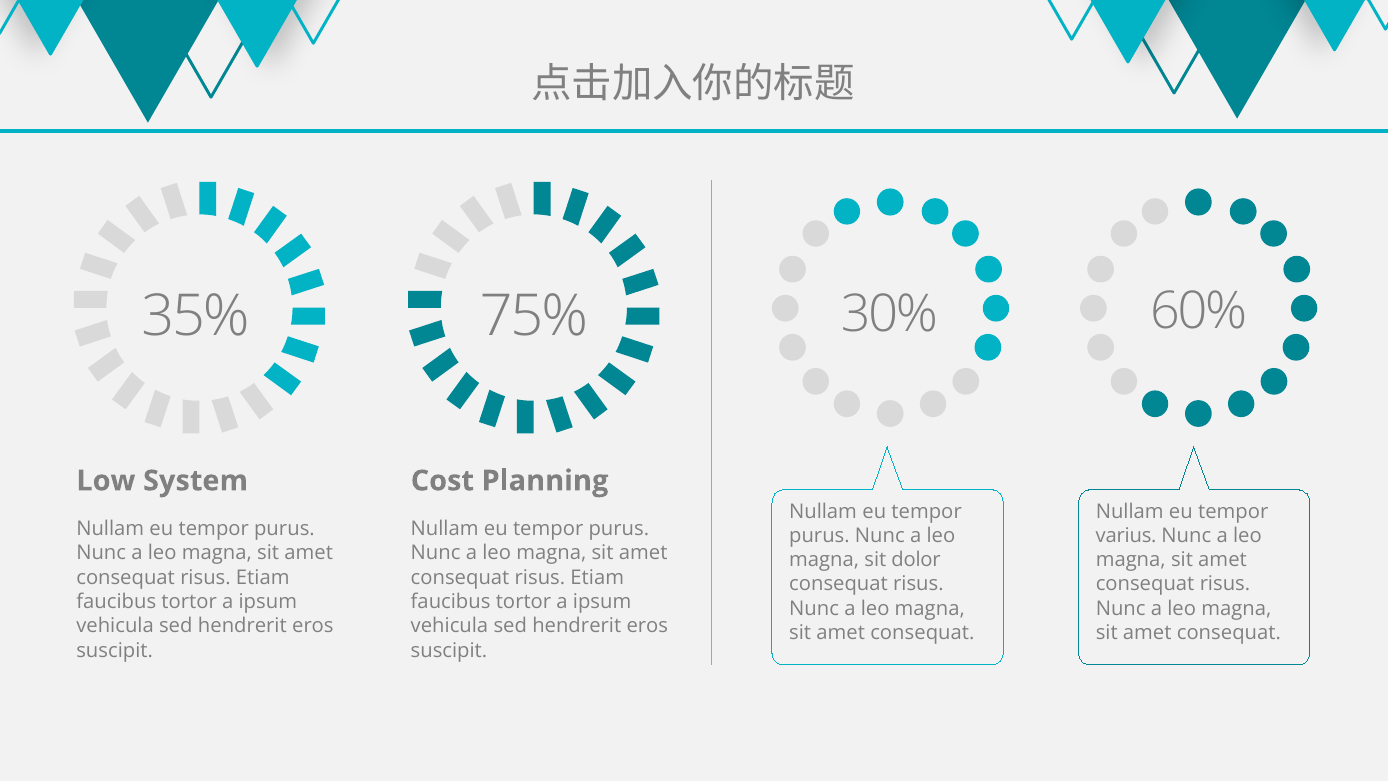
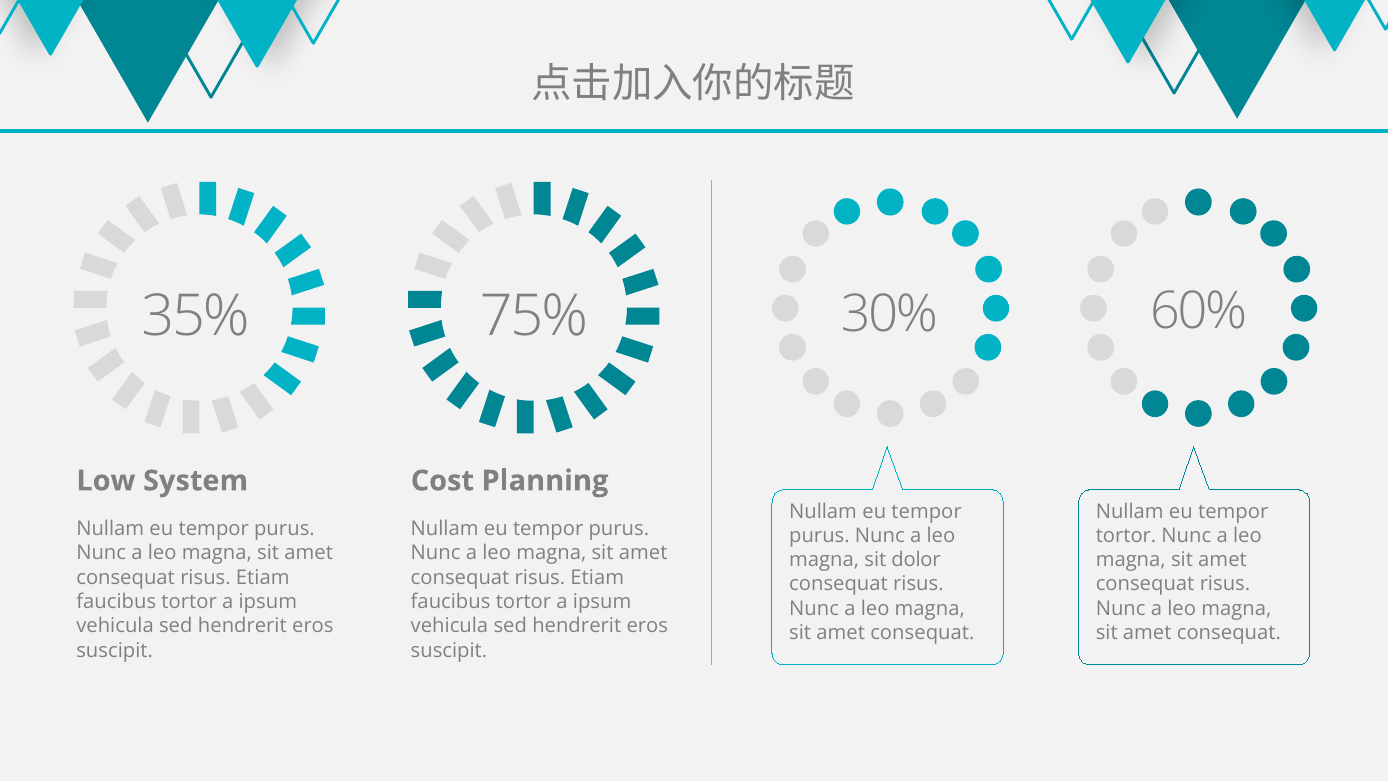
varius at (1126, 536): varius -> tortor
